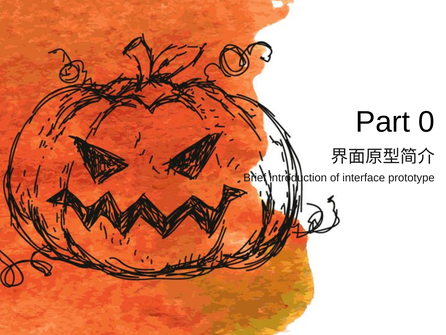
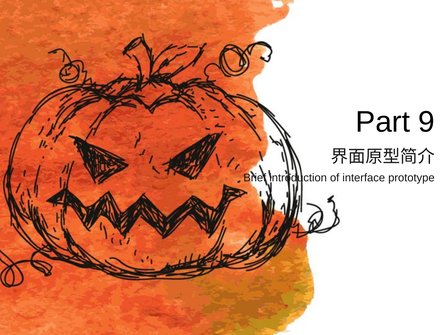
0: 0 -> 9
